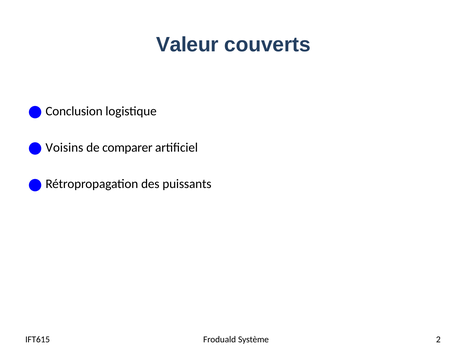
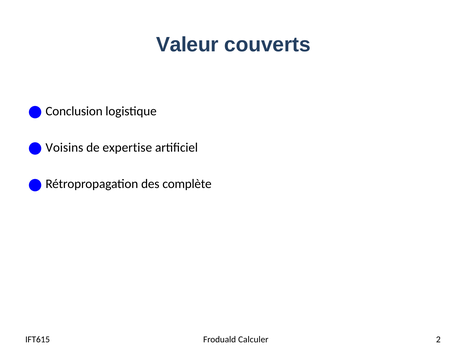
comparer: comparer -> expertise
puissants: puissants -> complète
Système: Système -> Calculer
